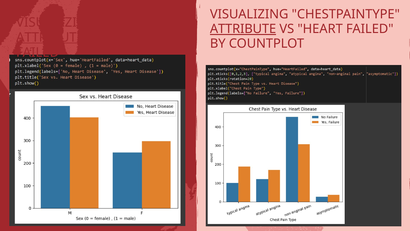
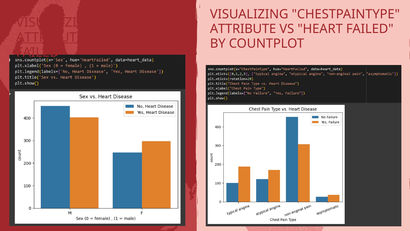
ATTRIBUTE at (243, 29) underline: present -> none
